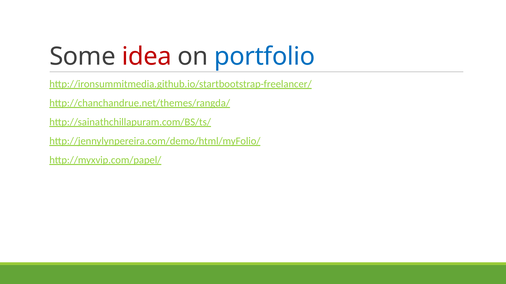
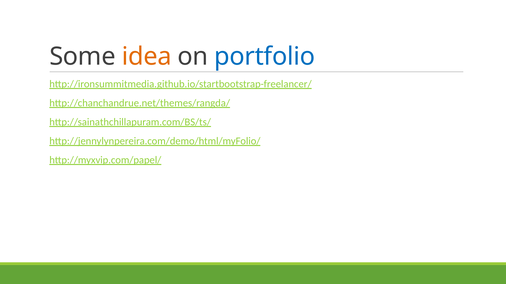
idea colour: red -> orange
